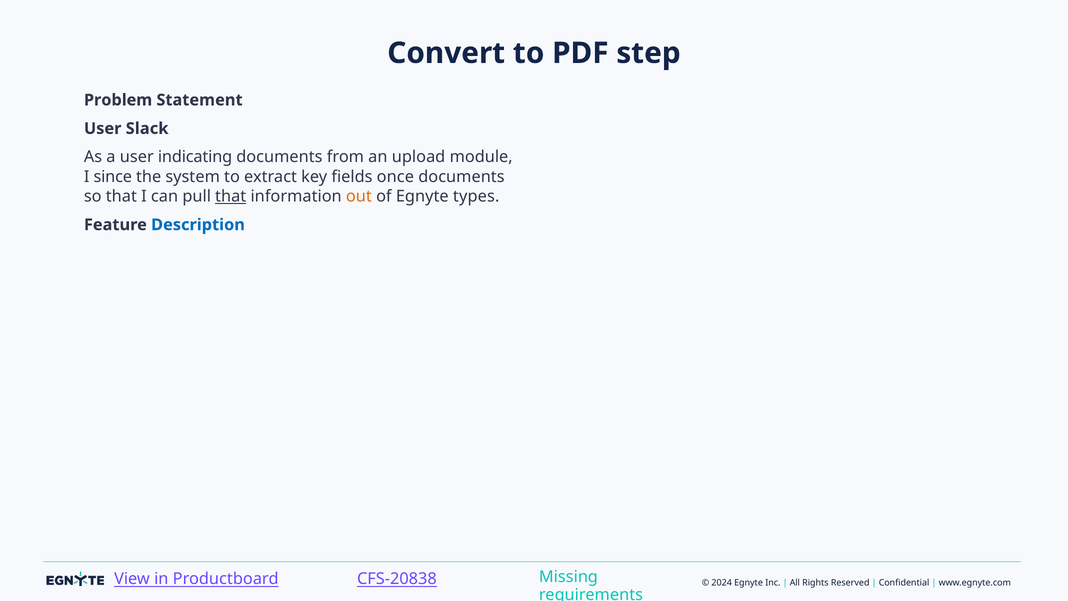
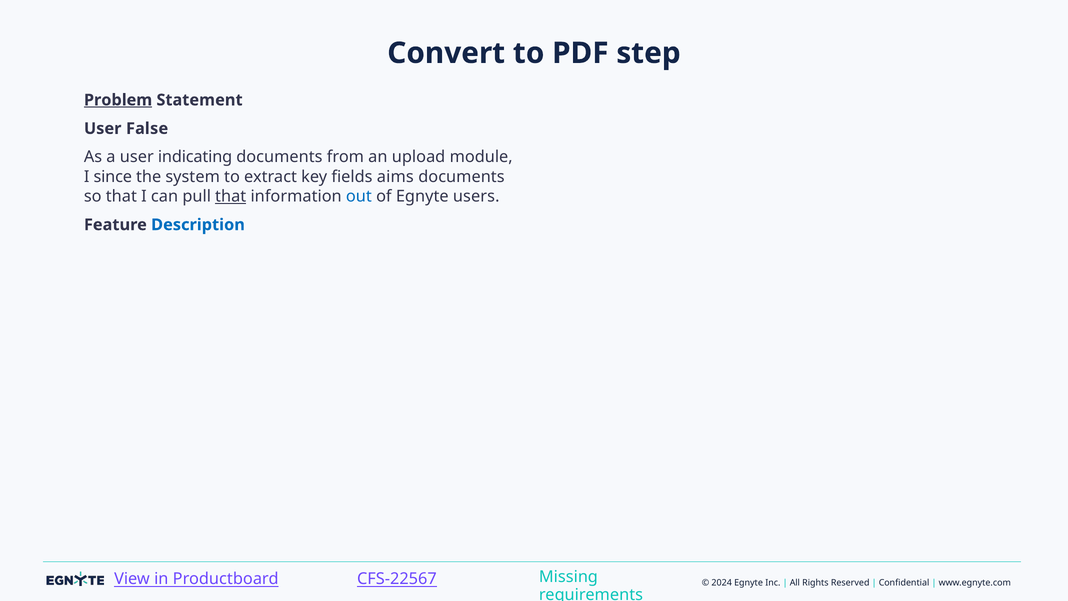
Problem underline: none -> present
Slack: Slack -> False
once: once -> aims
out colour: orange -> blue
types: types -> users
CFS-20838: CFS-20838 -> CFS-22567
